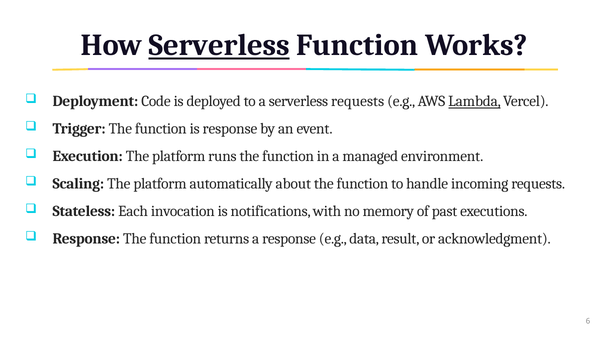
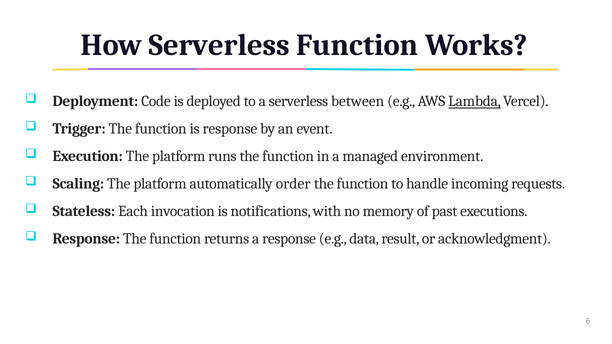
Serverless at (219, 45) underline: present -> none
serverless requests: requests -> between
about: about -> order
